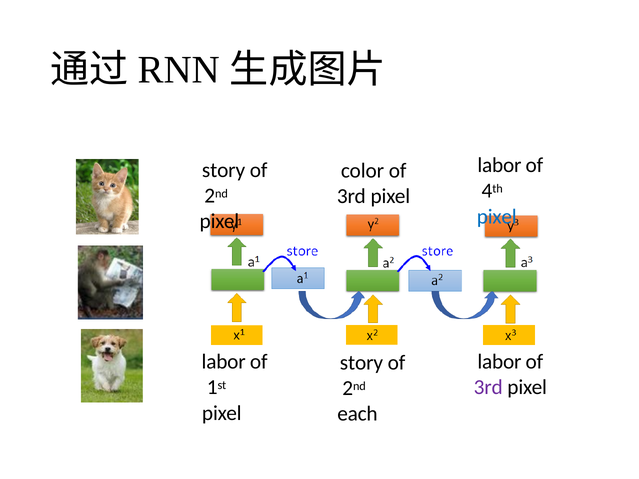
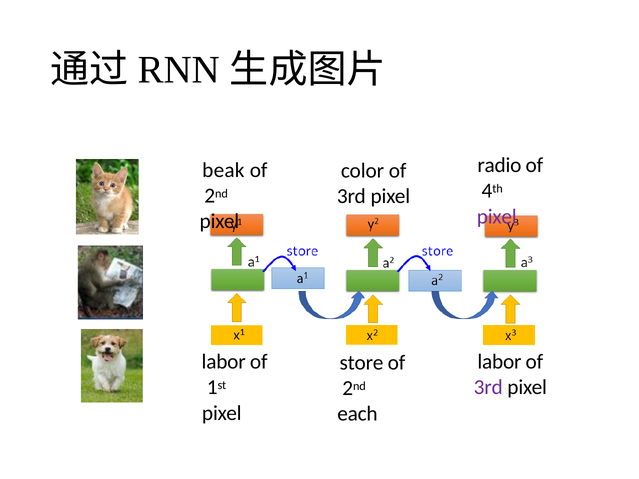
labor at (499, 165): labor -> radio
story at (224, 170): story -> beak
pixel at (497, 217) colour: blue -> purple
story at (361, 363): story -> store
